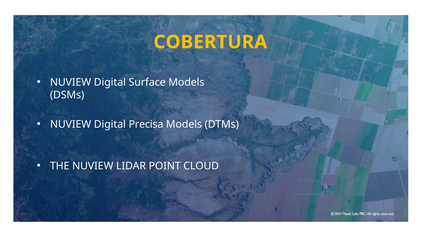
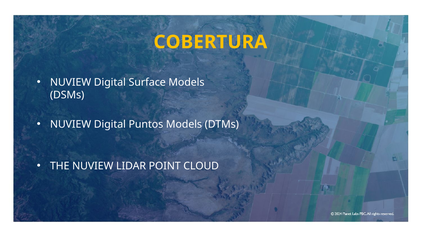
Precisa: Precisa -> Puntos
